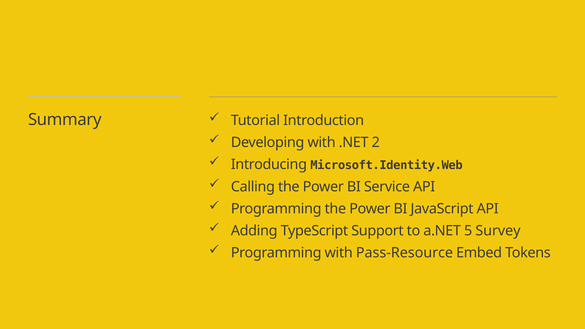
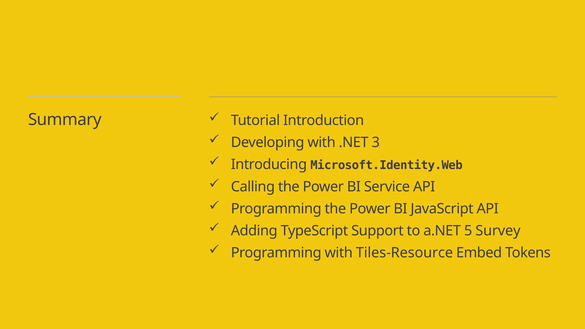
2: 2 -> 3
Pass-Resource: Pass-Resource -> Tiles-Resource
